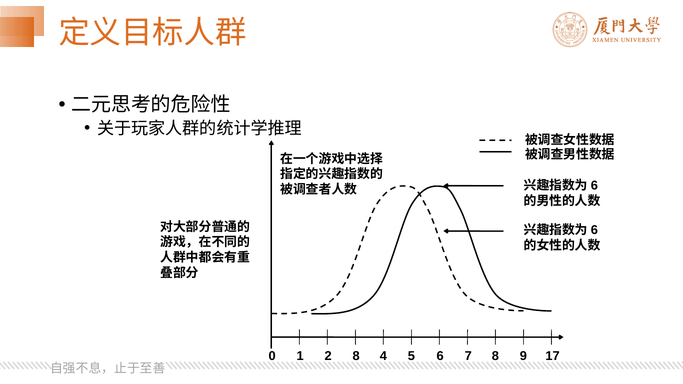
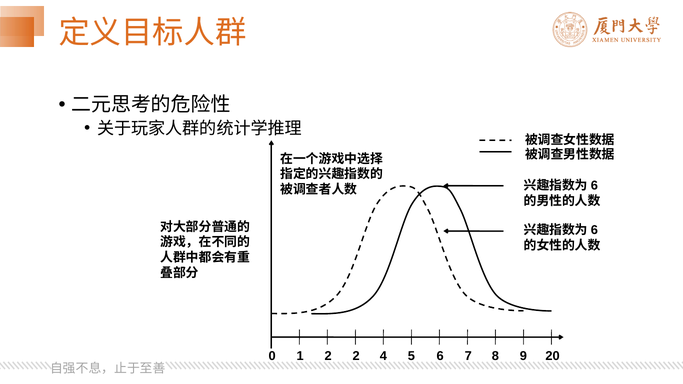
0 8: 8 -> 2
17: 17 -> 20
